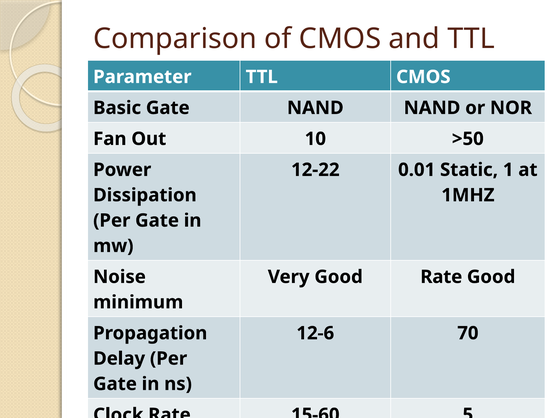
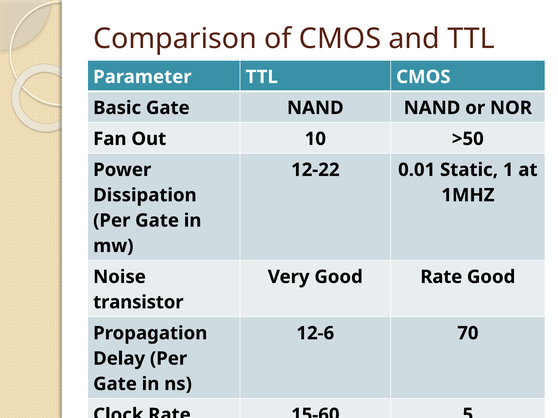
minimum: minimum -> transistor
